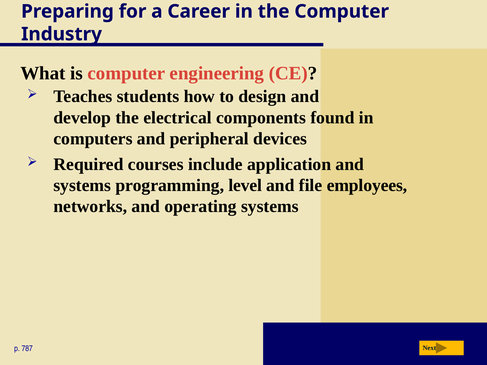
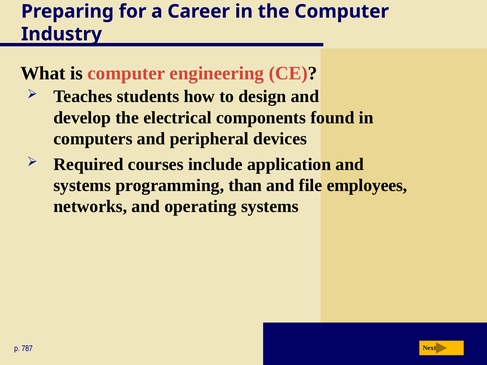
level: level -> than
